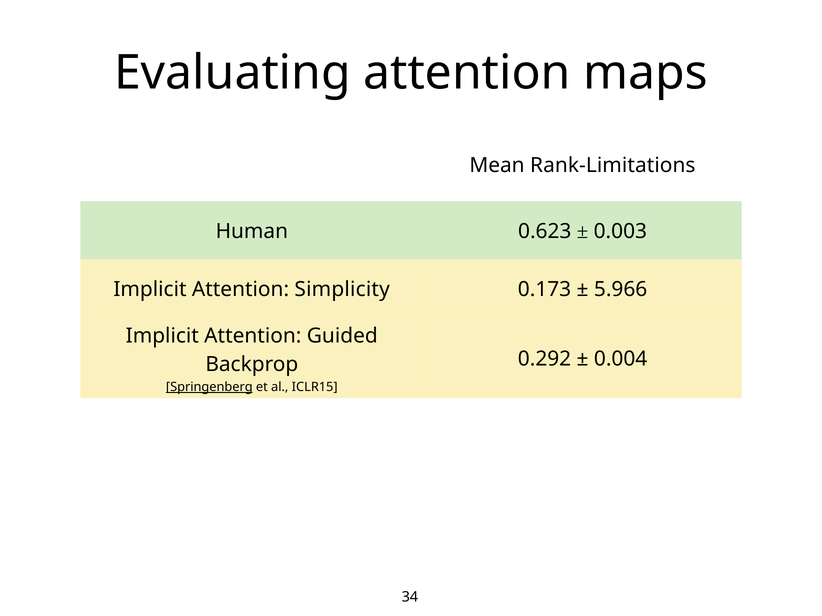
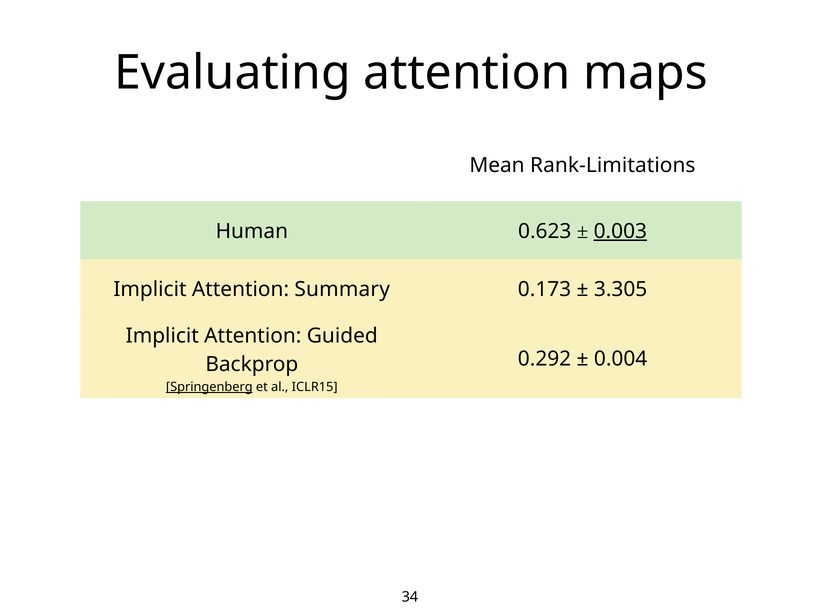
0.003 underline: none -> present
Simplicity: Simplicity -> Summary
5.966: 5.966 -> 3.305
